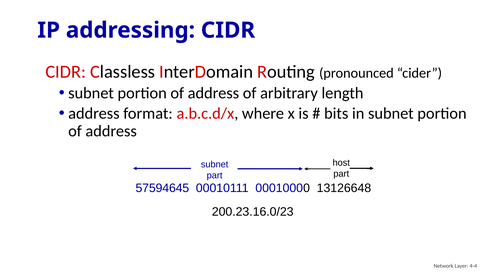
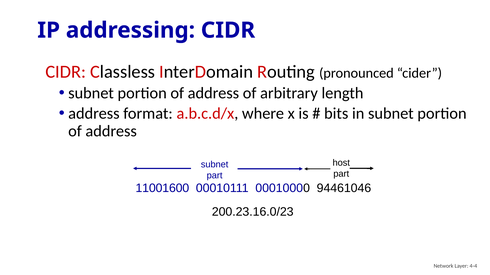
57594645: 57594645 -> 11001600
13126648: 13126648 -> 94461046
